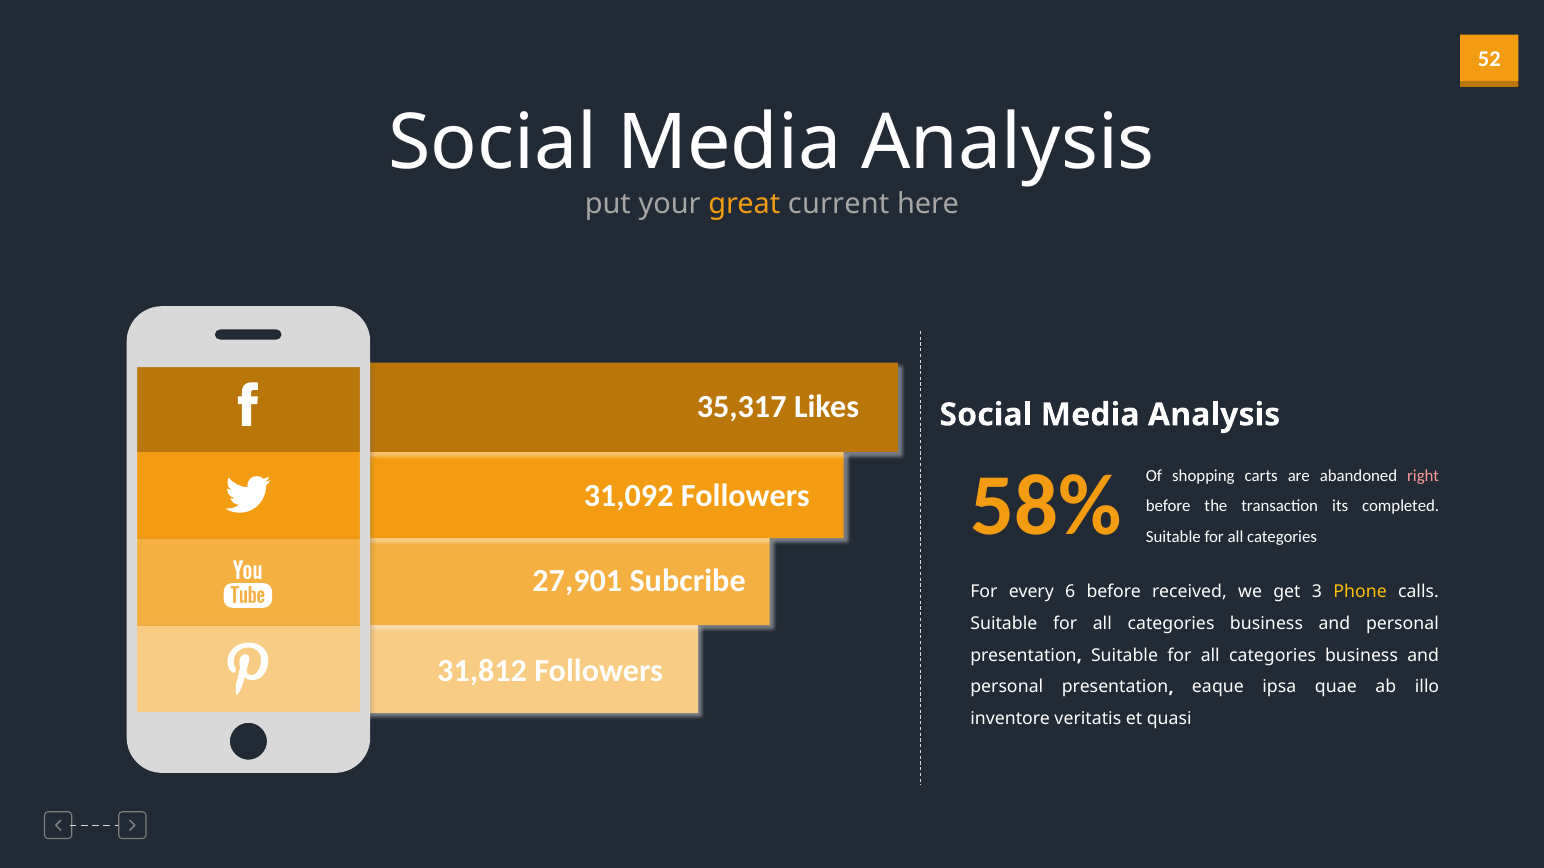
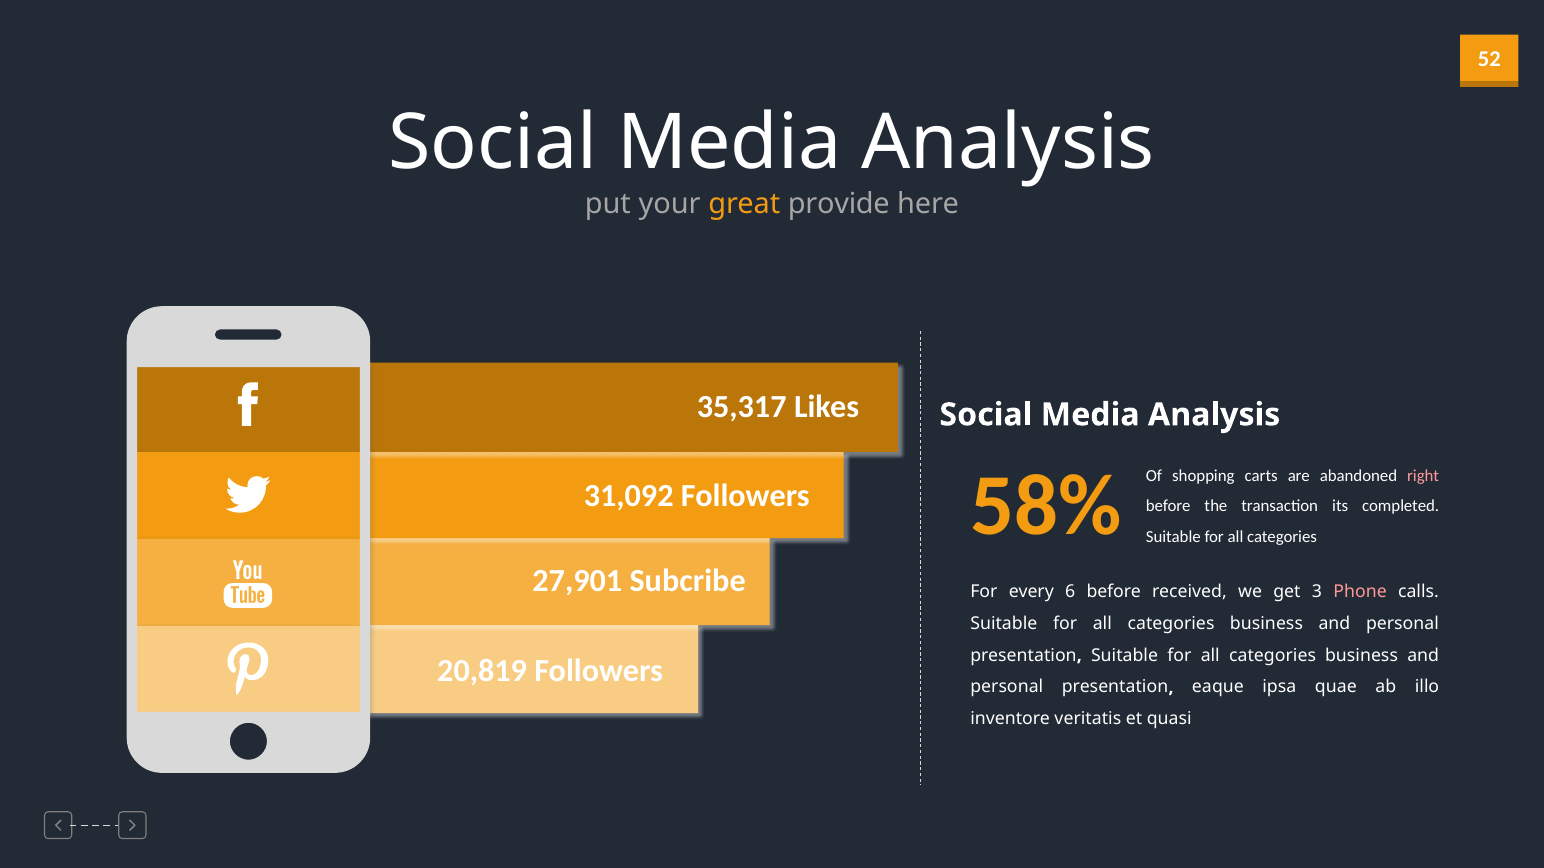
current: current -> provide
Phone colour: yellow -> pink
31,812: 31,812 -> 20,819
